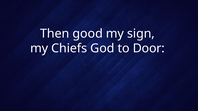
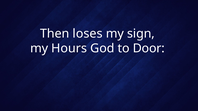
good: good -> loses
Chiefs: Chiefs -> Hours
